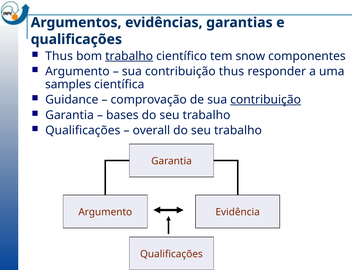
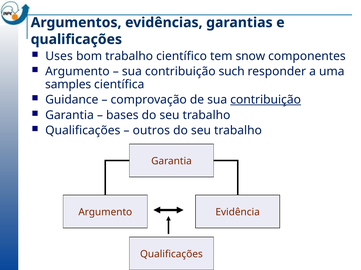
Thus at (59, 56): Thus -> Uses
trabalho at (129, 56) underline: present -> none
contribuição thus: thus -> such
overall: overall -> outros
